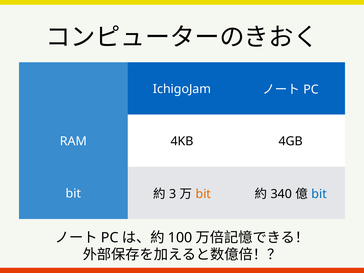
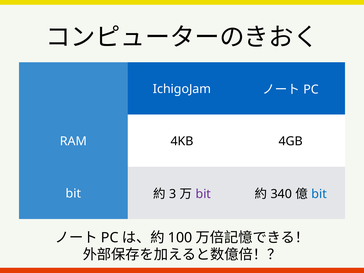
bit at (203, 194) colour: orange -> purple
